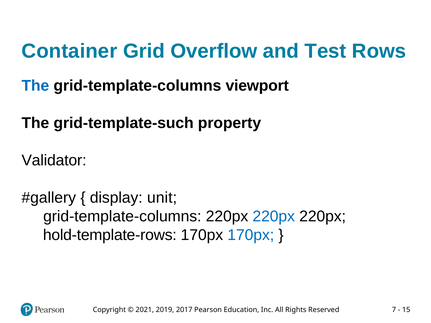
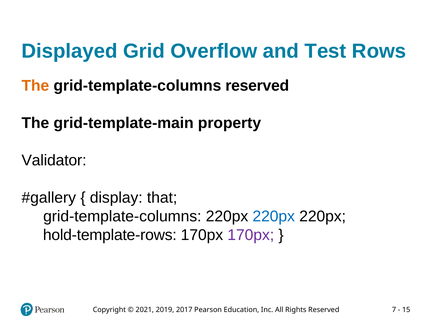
Container: Container -> Displayed
The at (35, 86) colour: blue -> orange
grid-template-columns viewport: viewport -> reserved
grid-template-such: grid-template-such -> grid-template-main
unit: unit -> that
170px at (251, 235) colour: blue -> purple
